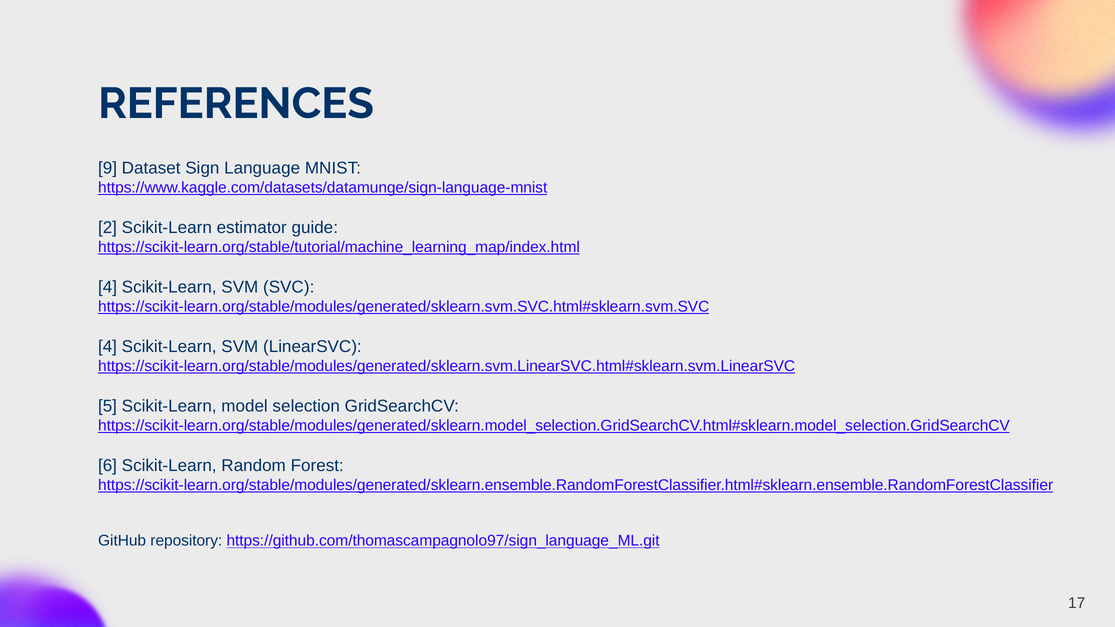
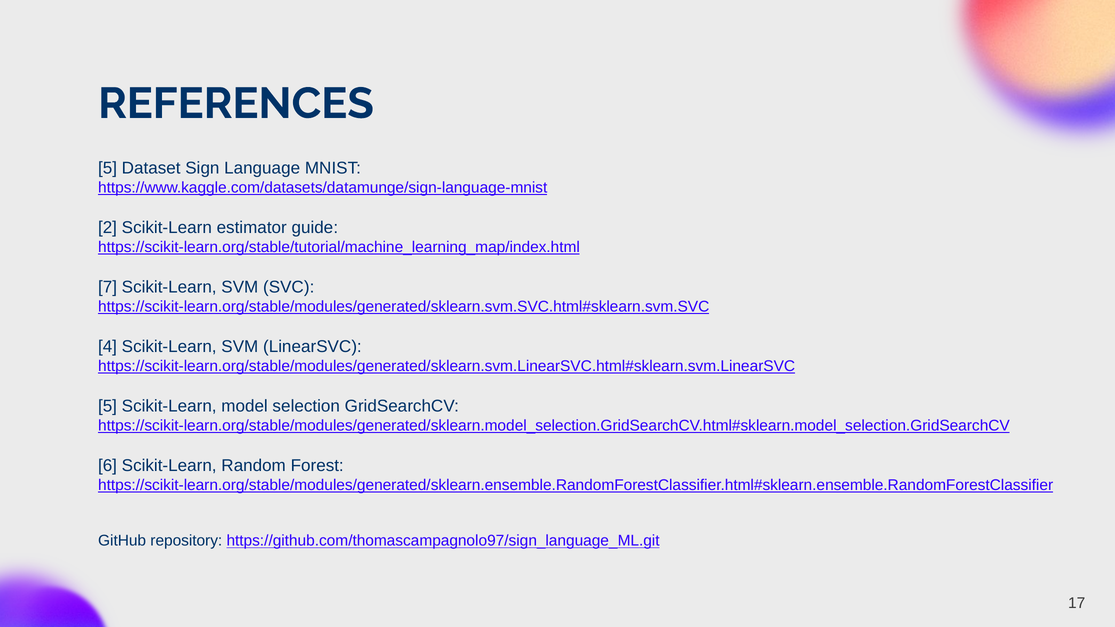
9 at (108, 168): 9 -> 5
4 at (108, 287): 4 -> 7
